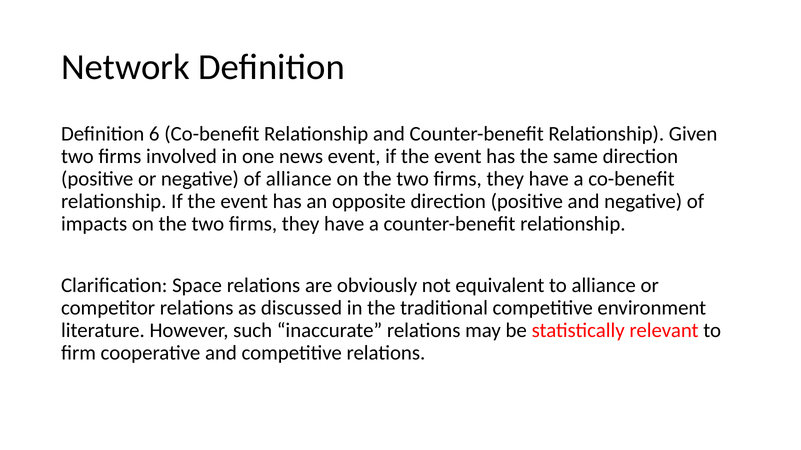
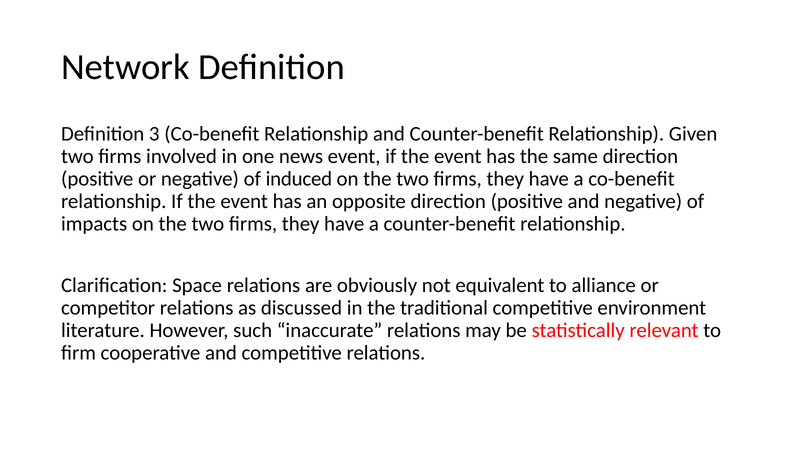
6: 6 -> 3
of alliance: alliance -> induced
